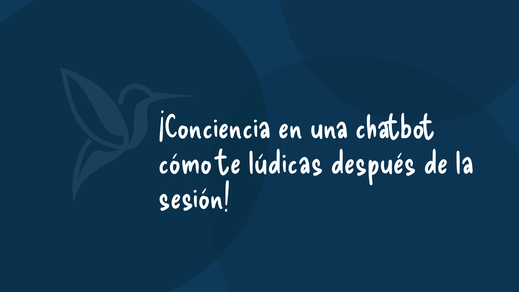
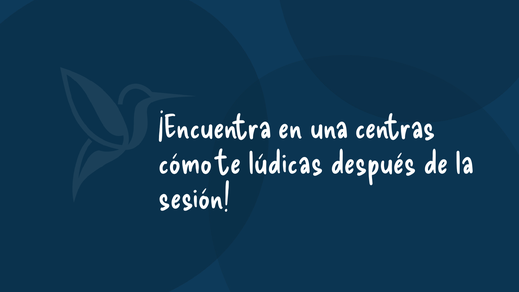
¡Conciencia: ¡Conciencia -> ¡Encuentra
chatbot: chatbot -> centras
